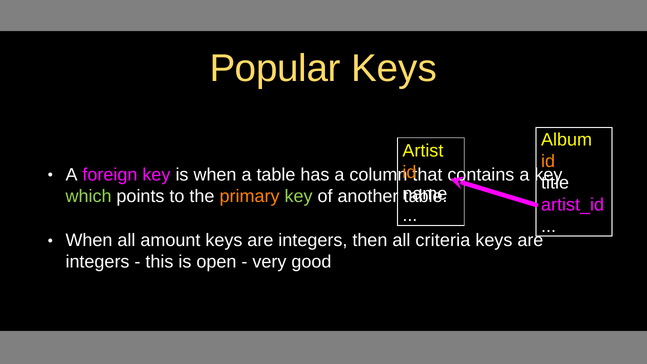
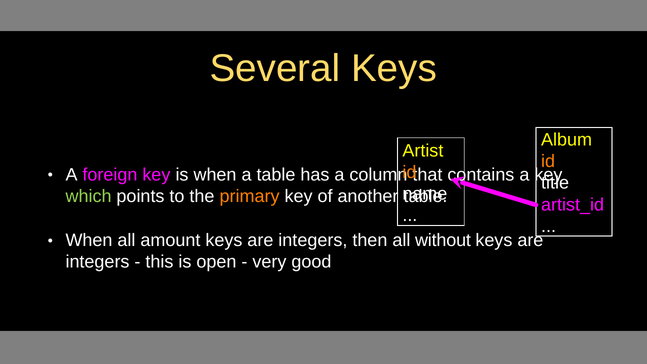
Popular: Popular -> Several
key at (299, 196) colour: light green -> white
criteria: criteria -> without
